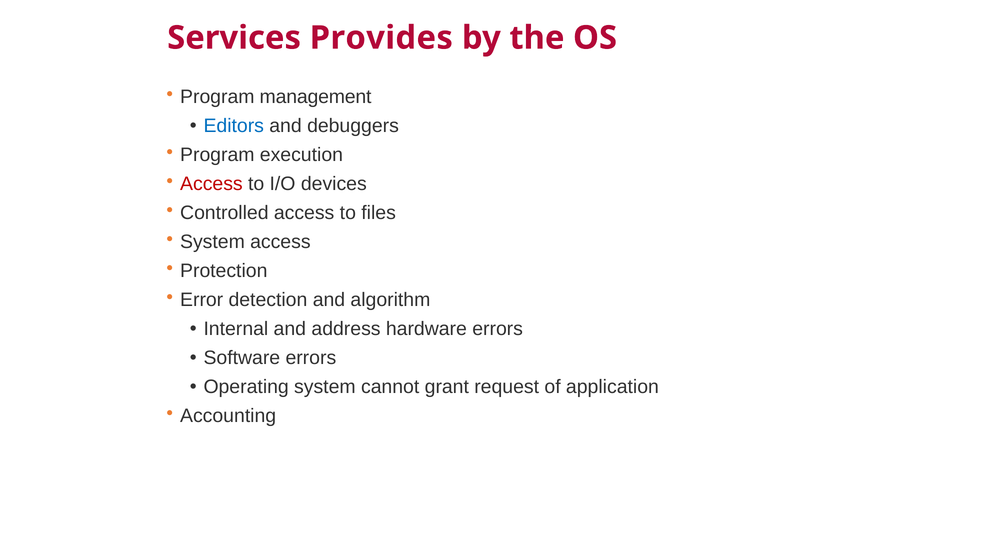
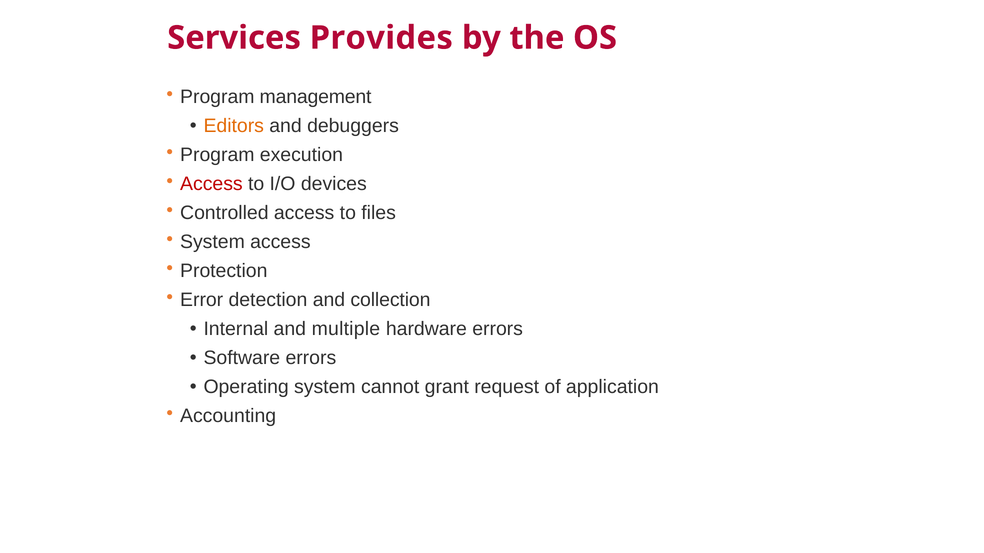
Editors colour: blue -> orange
algorithm: algorithm -> collection
address: address -> multiple
